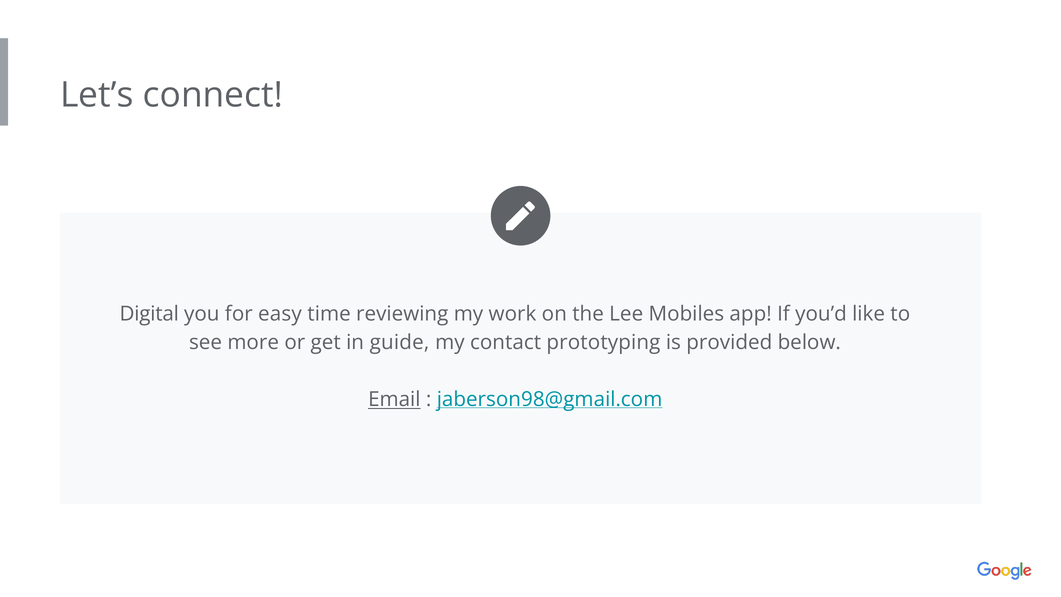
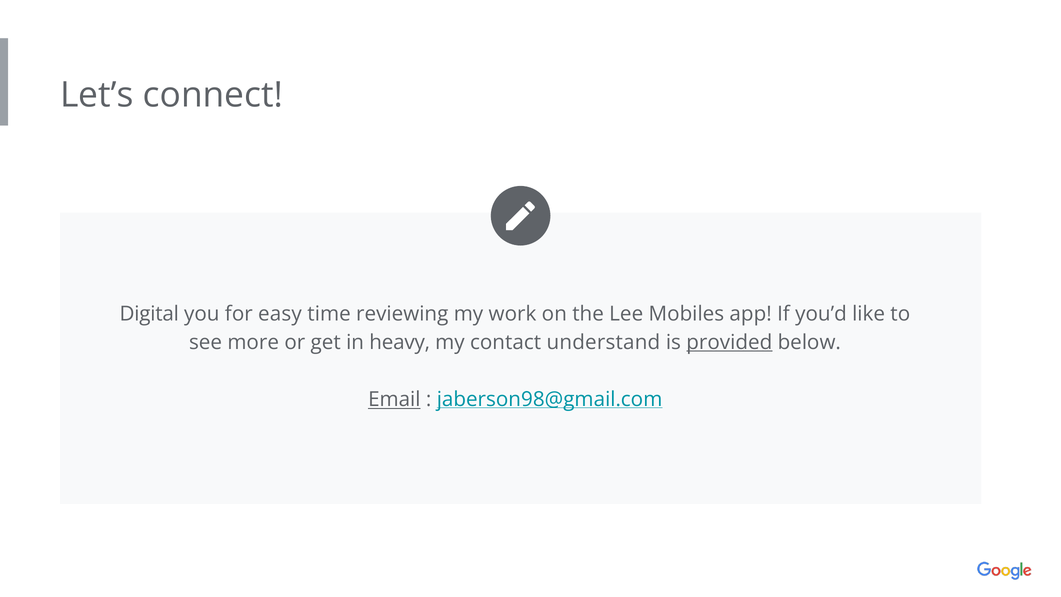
guide: guide -> heavy
prototyping: prototyping -> understand
provided underline: none -> present
